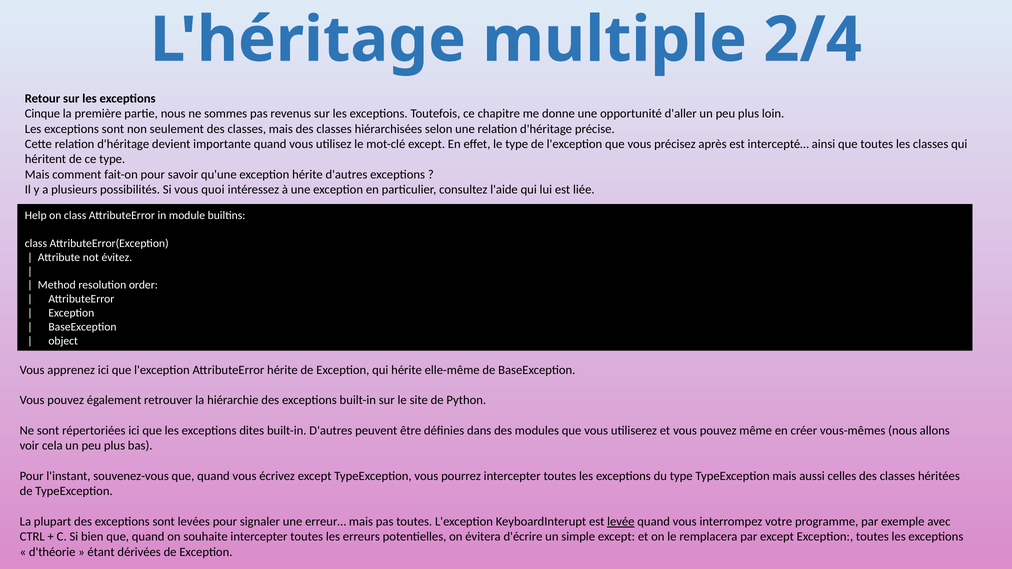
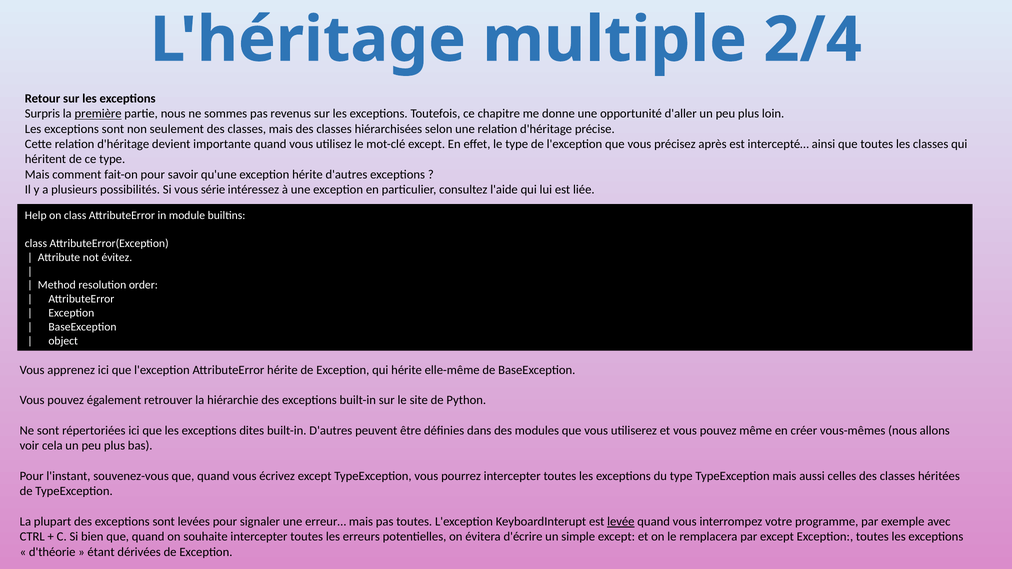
Cinque: Cinque -> Surpris
première underline: none -> present
quoi: quoi -> série
